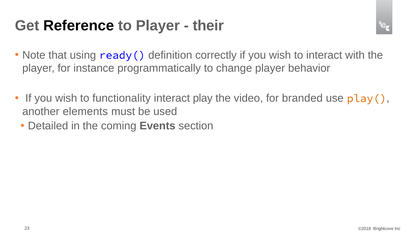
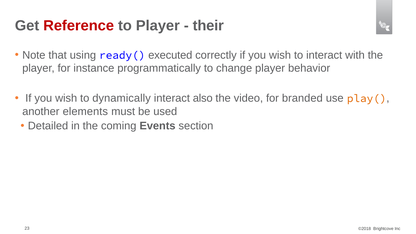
Reference colour: black -> red
definition: definition -> executed
functionality: functionality -> dynamically
play: play -> also
